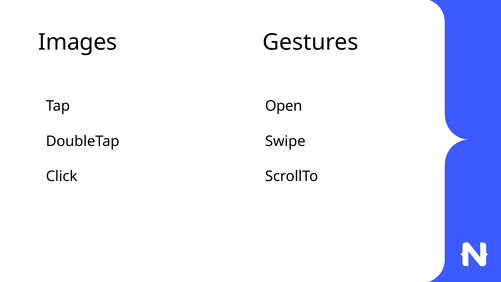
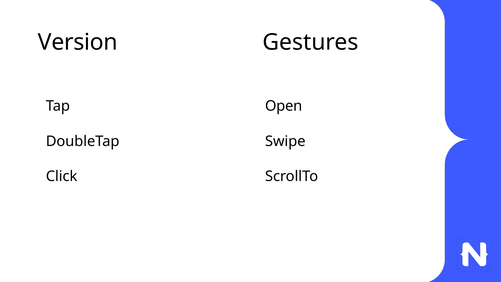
Images: Images -> Version
